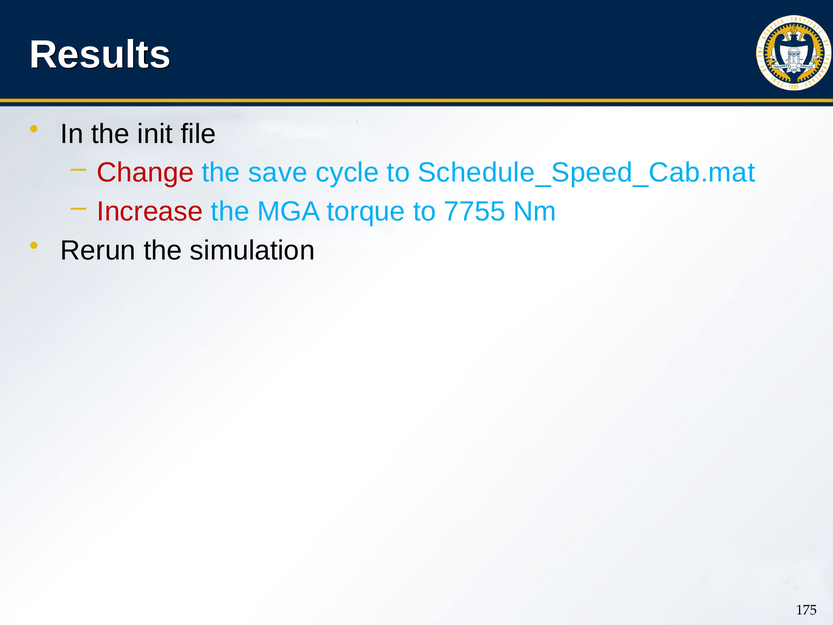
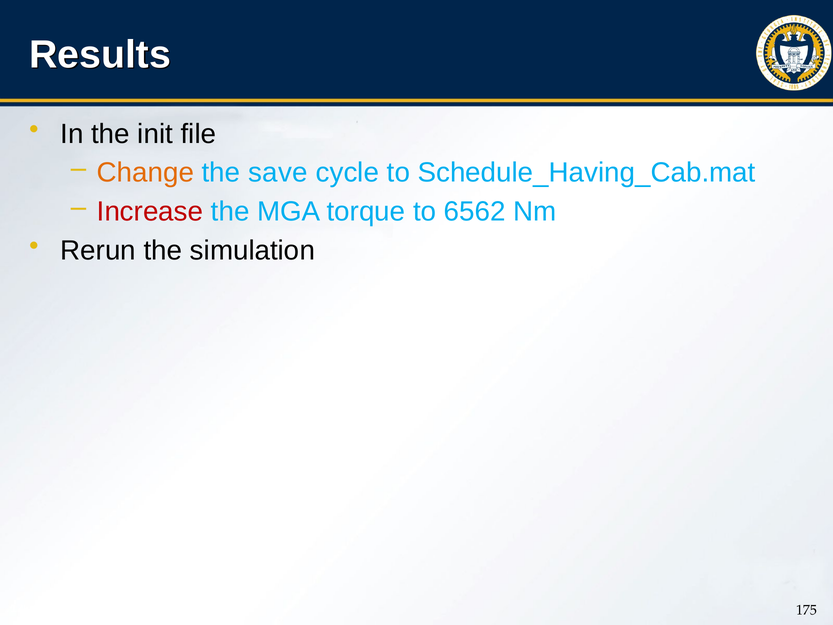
Change colour: red -> orange
Schedule_Speed_Cab.mat: Schedule_Speed_Cab.mat -> Schedule_Having_Cab.mat
7755: 7755 -> 6562
